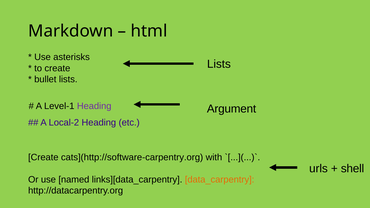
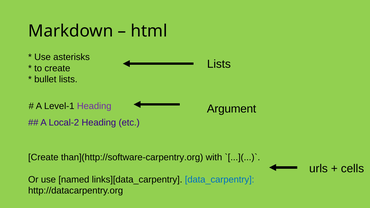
cats](http://software-carpentry.org: cats](http://software-carpentry.org -> than](http://software-carpentry.org
shell: shell -> cells
data_carpentry colour: orange -> blue
